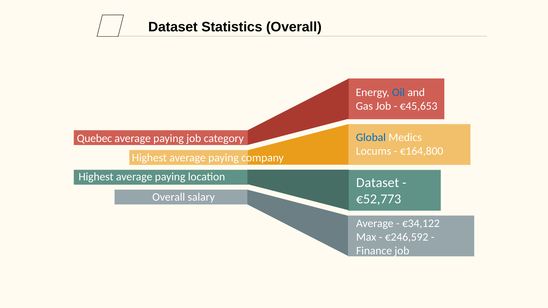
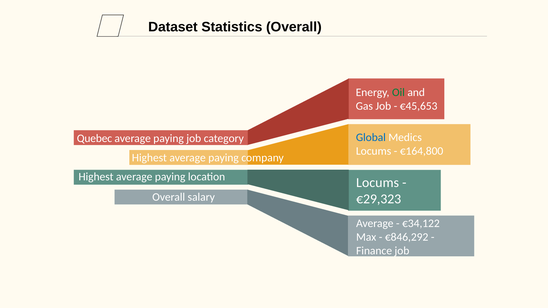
Oil colour: blue -> green
Dataset at (378, 183): Dataset -> Locums
€52,773: €52,773 -> €29,323
€246,592: €246,592 -> €846,292
